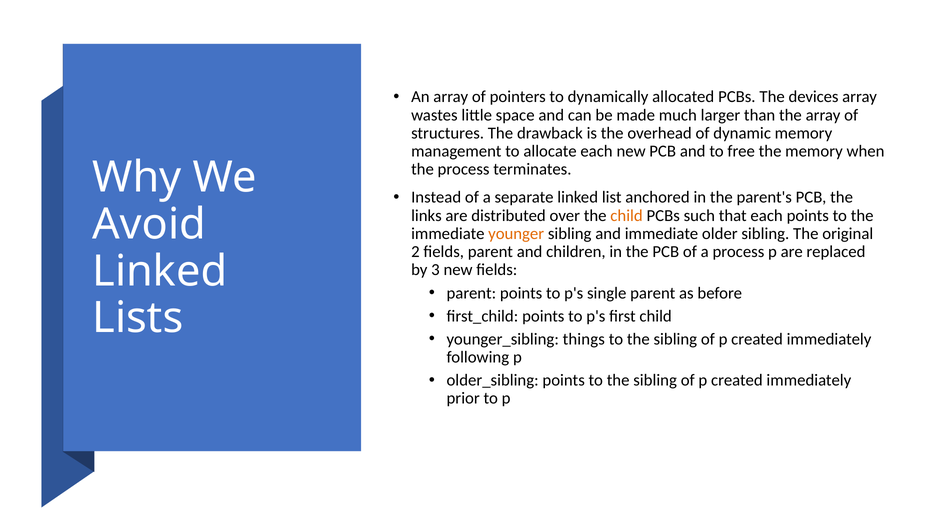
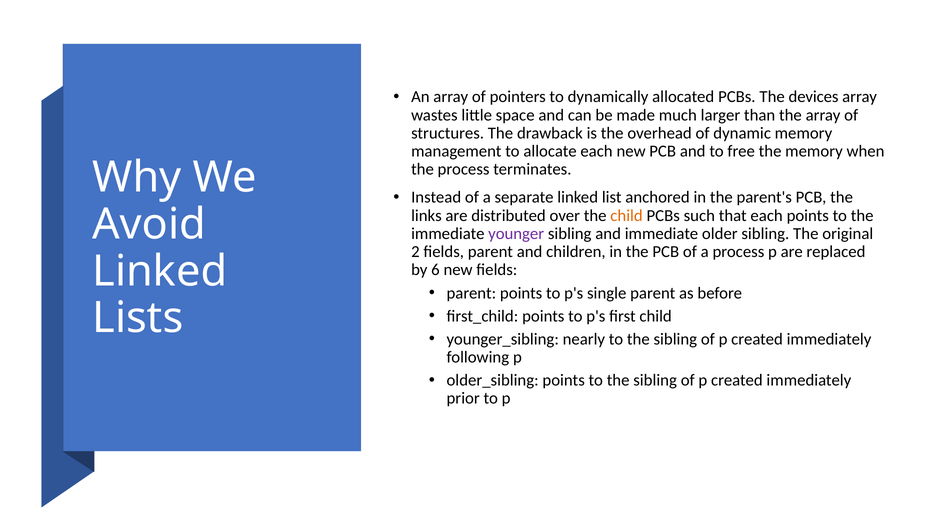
younger colour: orange -> purple
3: 3 -> 6
things: things -> nearly
